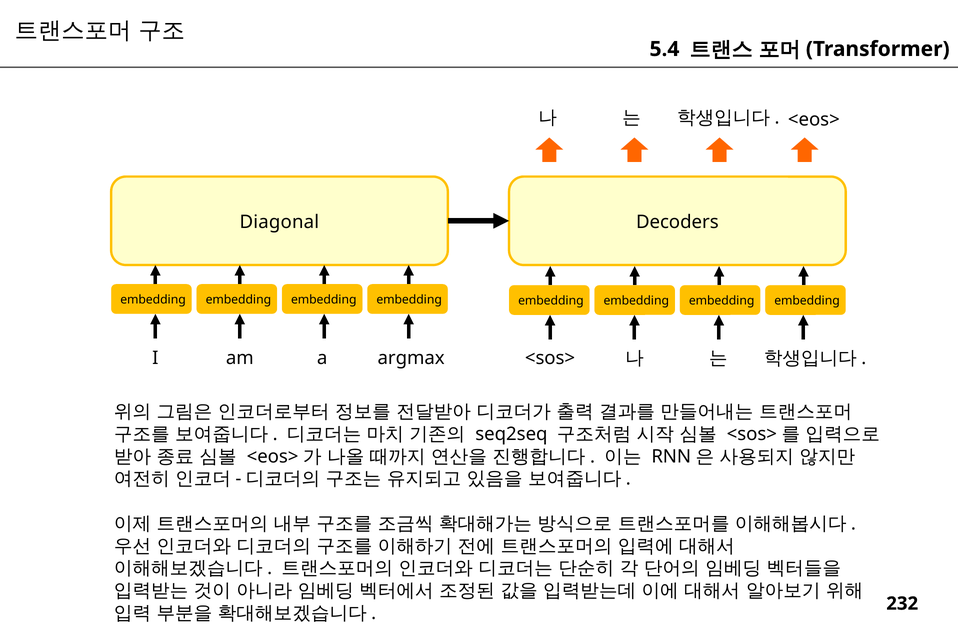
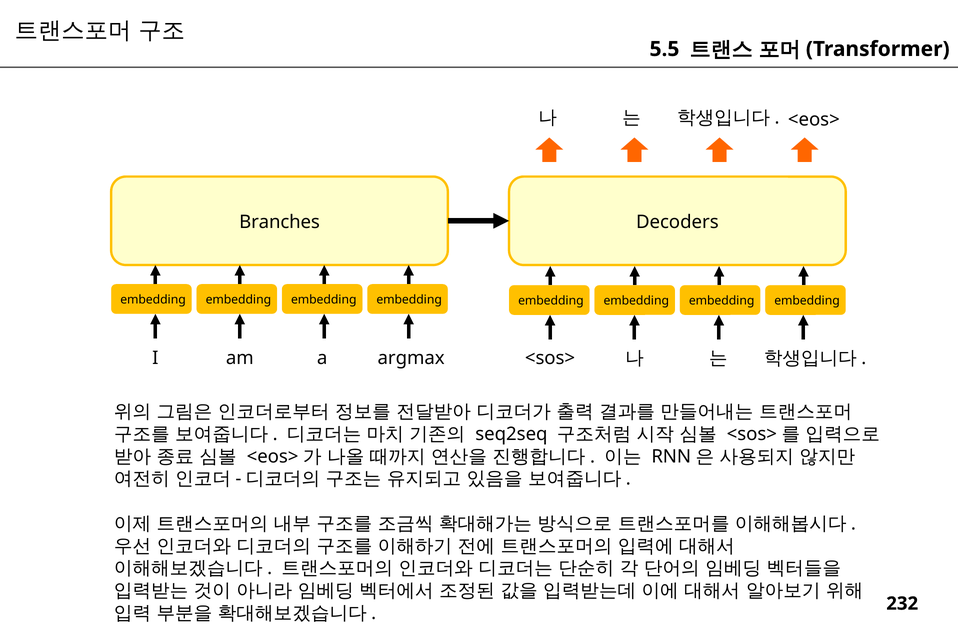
5.4: 5.4 -> 5.5
Diagonal: Diagonal -> Branches
